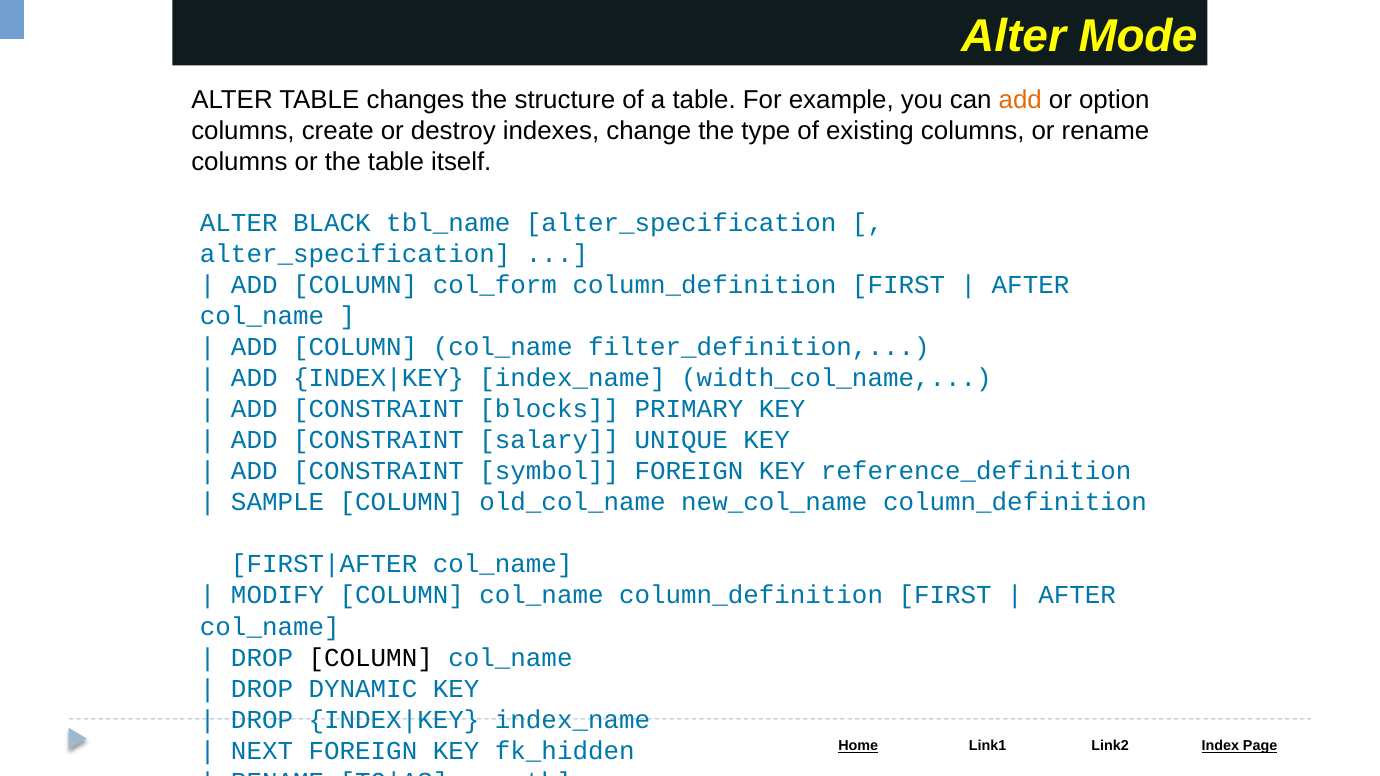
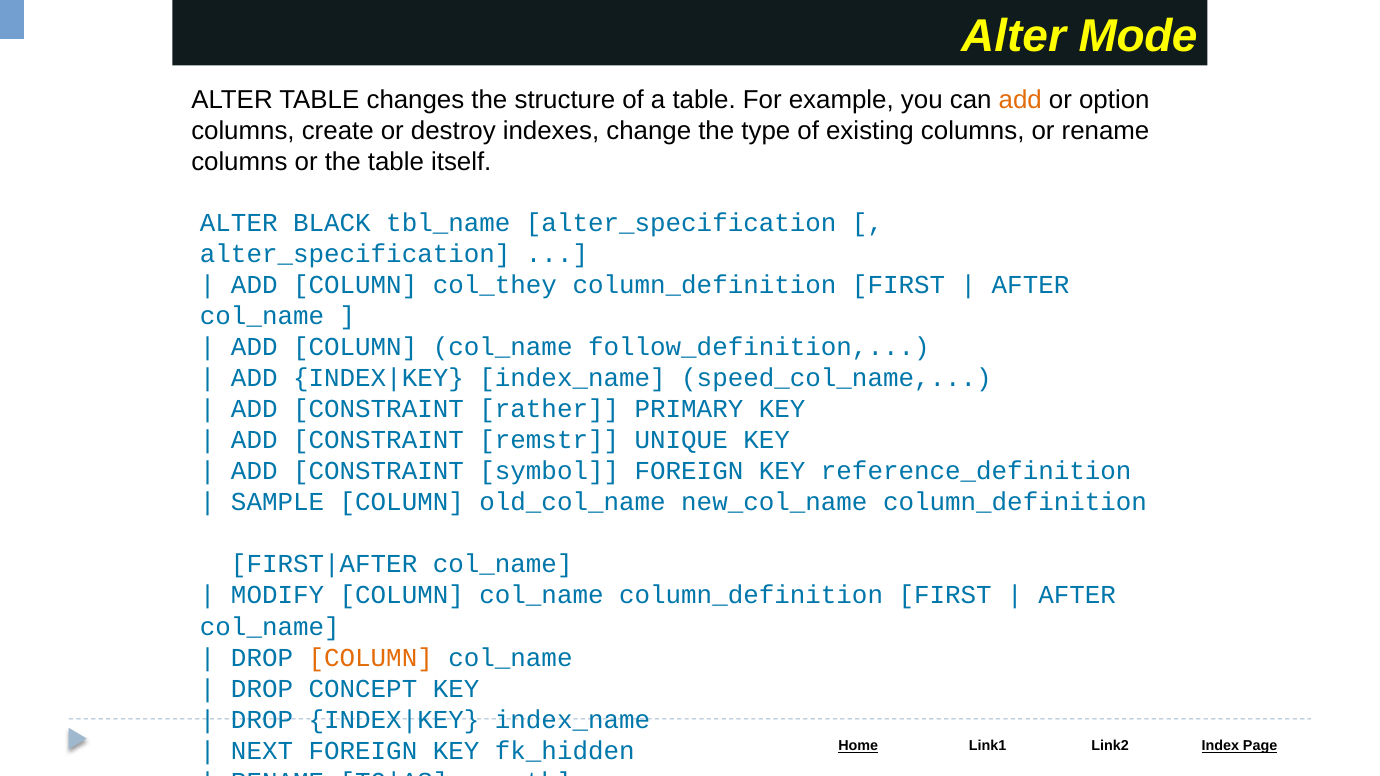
col_form: col_form -> col_they
filter_definition: filter_definition -> follow_definition
width_col_name: width_col_name -> speed_col_name
blocks: blocks -> rather
salary: salary -> remstr
COLUMN at (371, 658) colour: black -> orange
DYNAMIC: DYNAMIC -> CONCEPT
